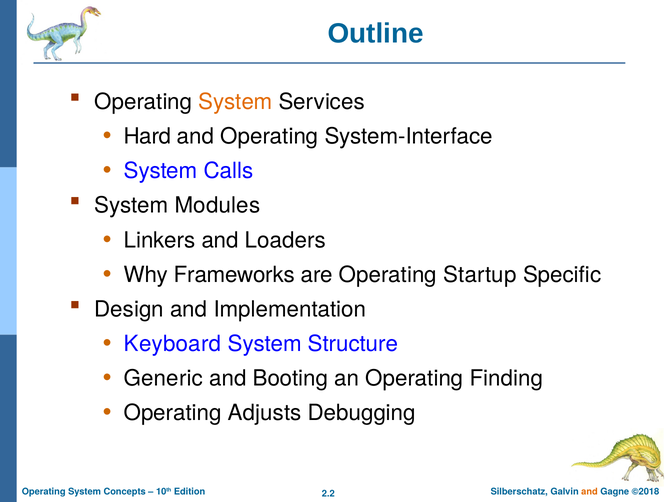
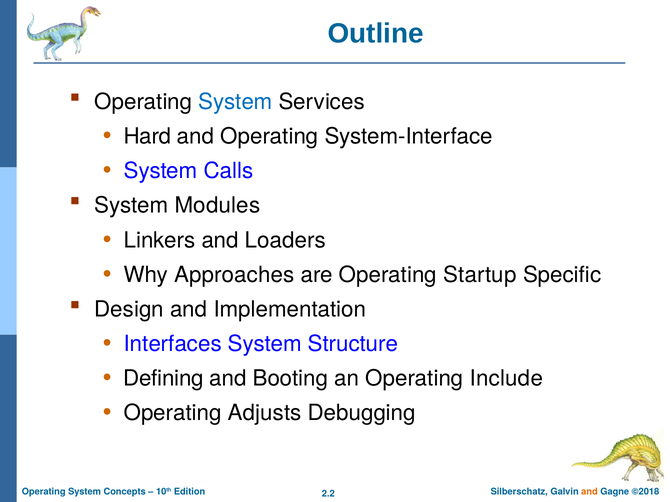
System at (235, 102) colour: orange -> blue
Frameworks: Frameworks -> Approaches
Keyboard: Keyboard -> Interfaces
Generic: Generic -> Defining
Finding: Finding -> Include
